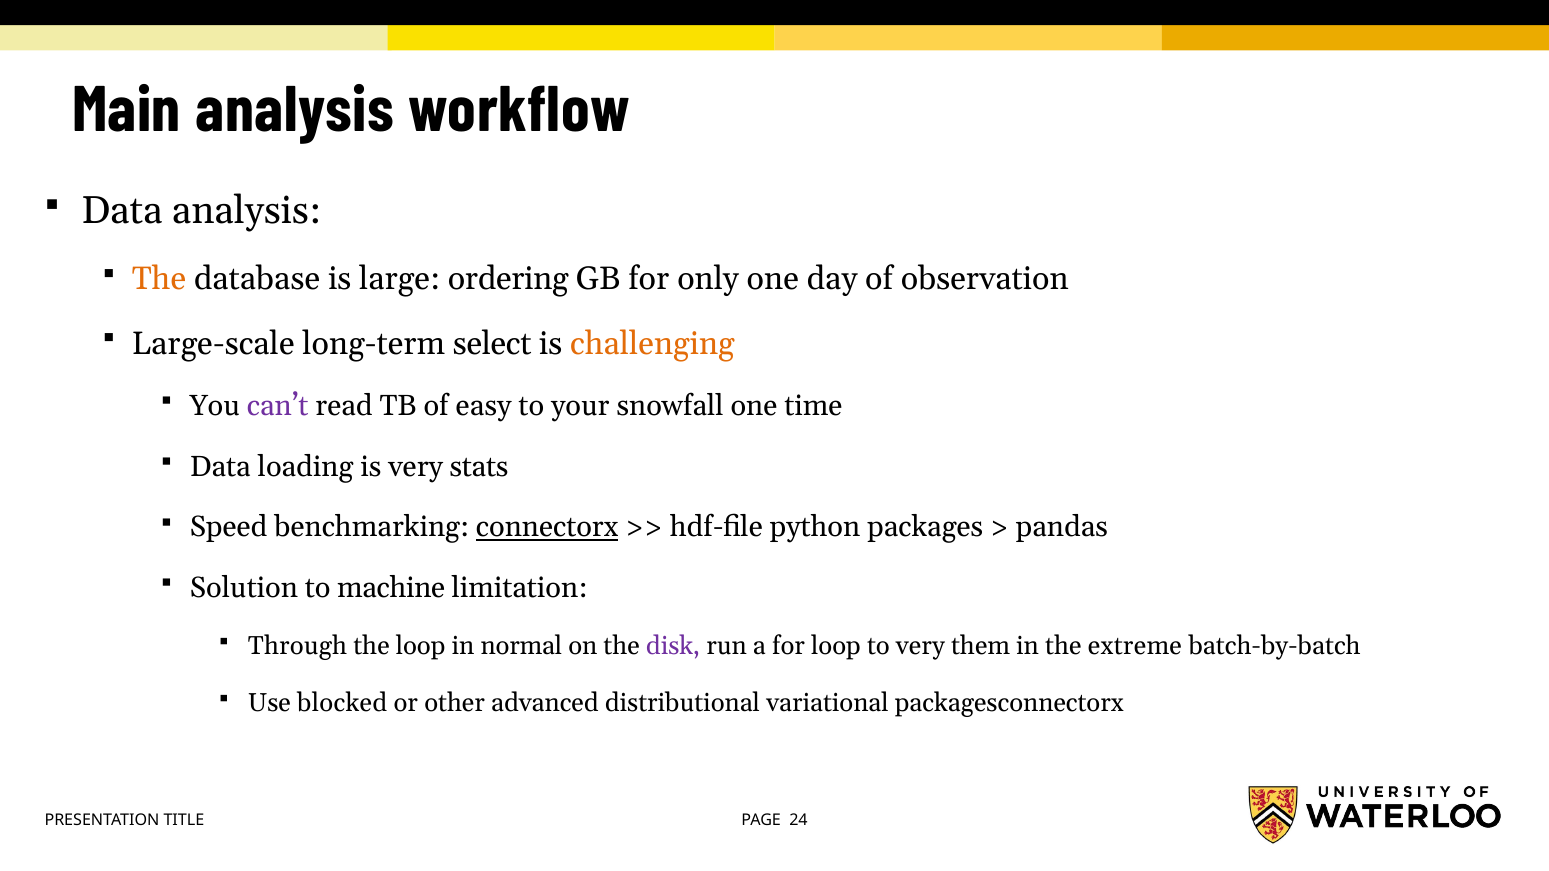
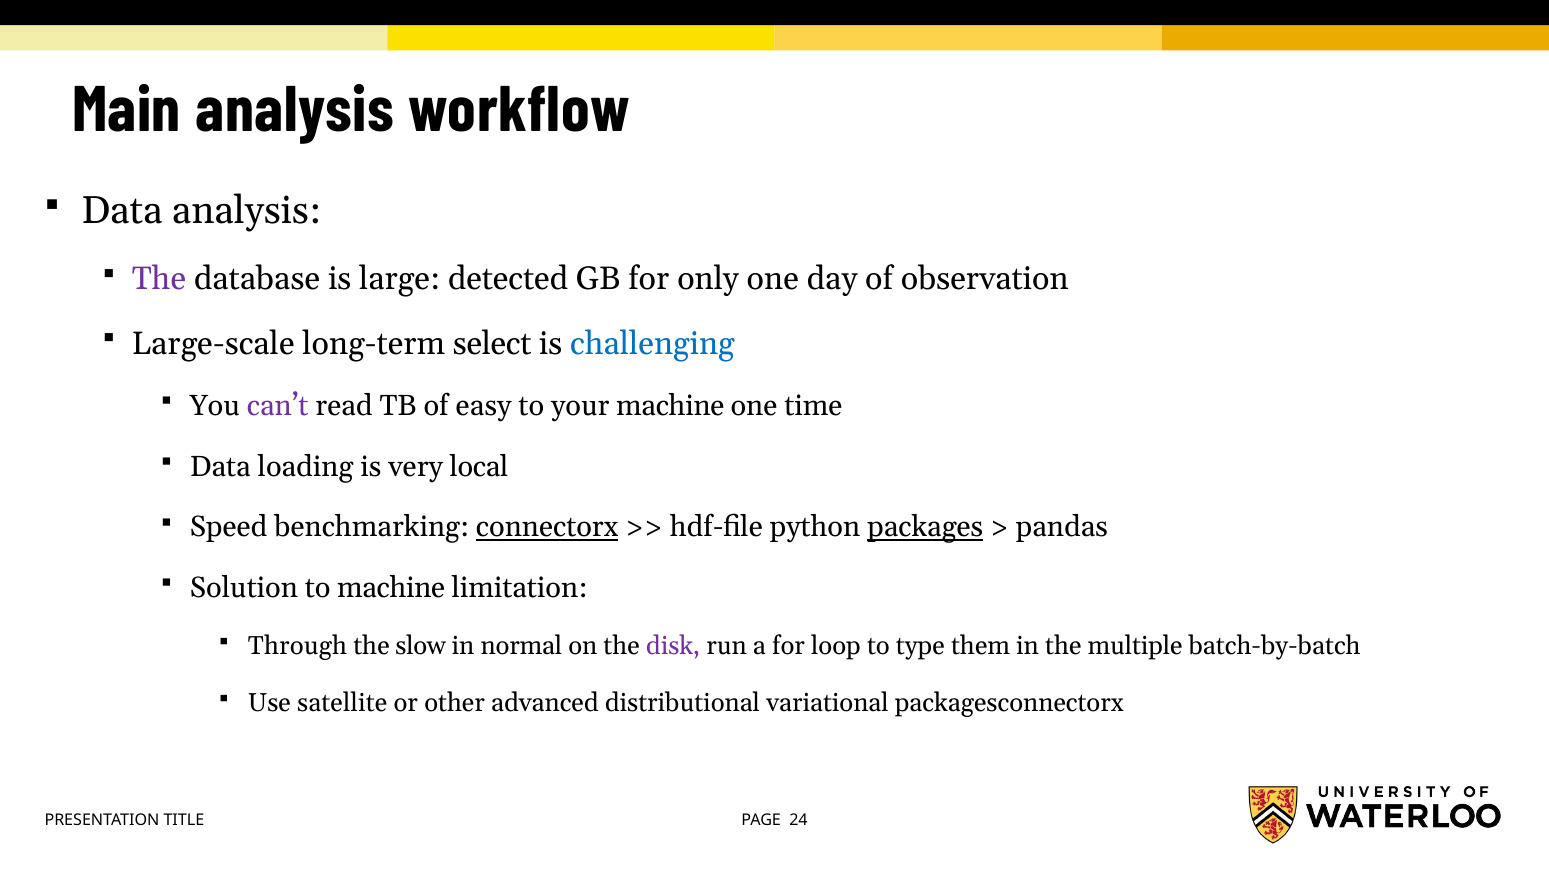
The at (159, 279) colour: orange -> purple
ordering: ordering -> detected
challenging colour: orange -> blue
your snowfall: snowfall -> machine
stats: stats -> local
packages underline: none -> present
the loop: loop -> slow
to very: very -> type
extreme: extreme -> multiple
blocked: blocked -> satellite
